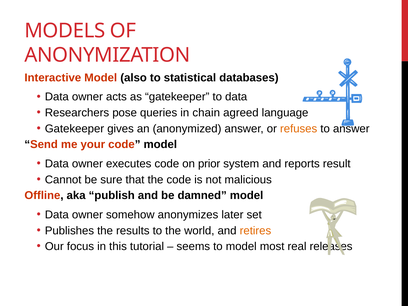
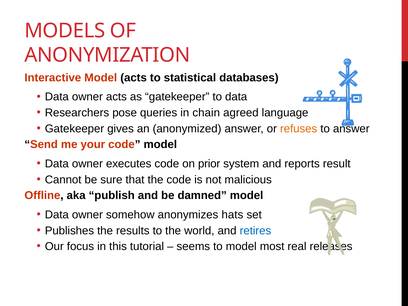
Model also: also -> acts
later: later -> hats
retires colour: orange -> blue
